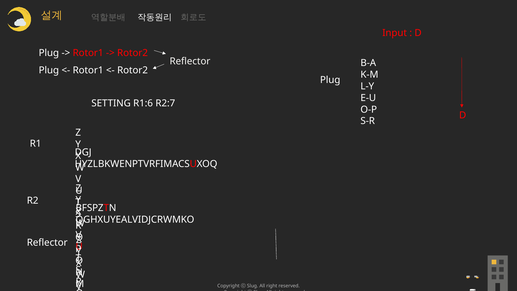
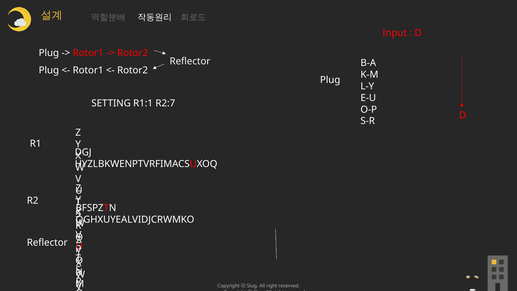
R1:6: R1:6 -> R1:1
